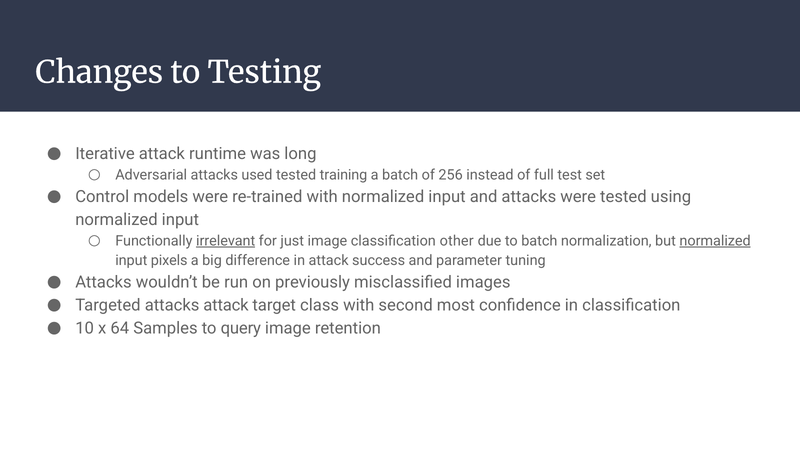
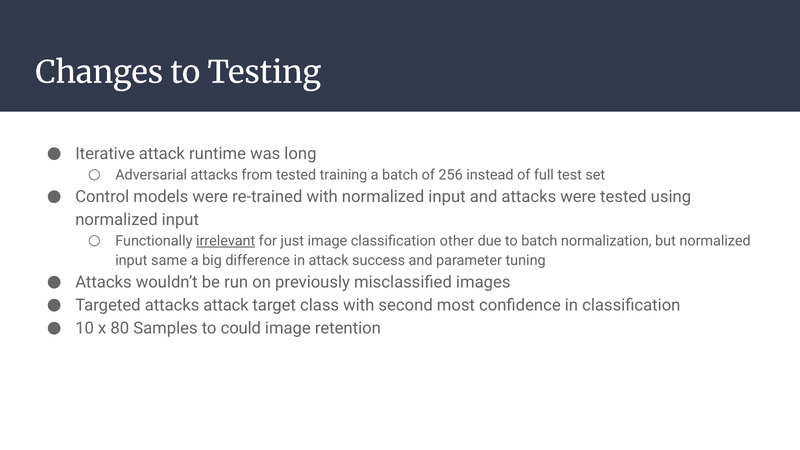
used: used -> from
normalized at (715, 241) underline: present -> none
pixels: pixels -> same
64: 64 -> 80
query: query -> could
